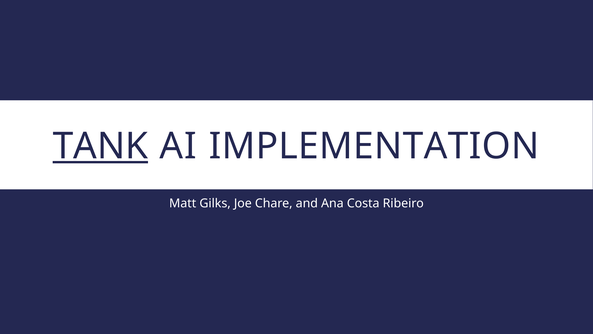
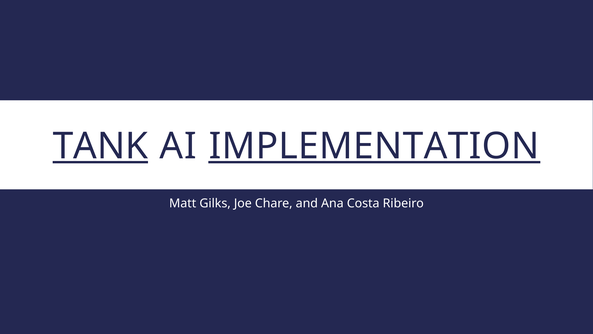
IMPLEMENTATION underline: none -> present
